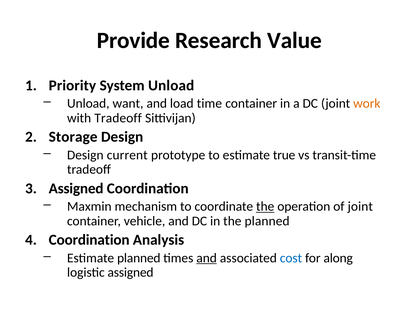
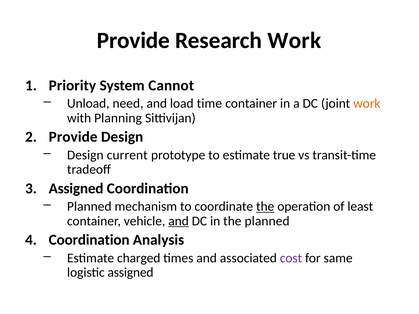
Research Value: Value -> Work
System Unload: Unload -> Cannot
want: want -> need
with Tradeoff: Tradeoff -> Planning
Storage at (73, 137): Storage -> Provide
Maxmin at (89, 207): Maxmin -> Planned
of joint: joint -> least
and at (179, 221) underline: none -> present
Estimate planned: planned -> charged
and at (207, 258) underline: present -> none
cost colour: blue -> purple
along: along -> same
